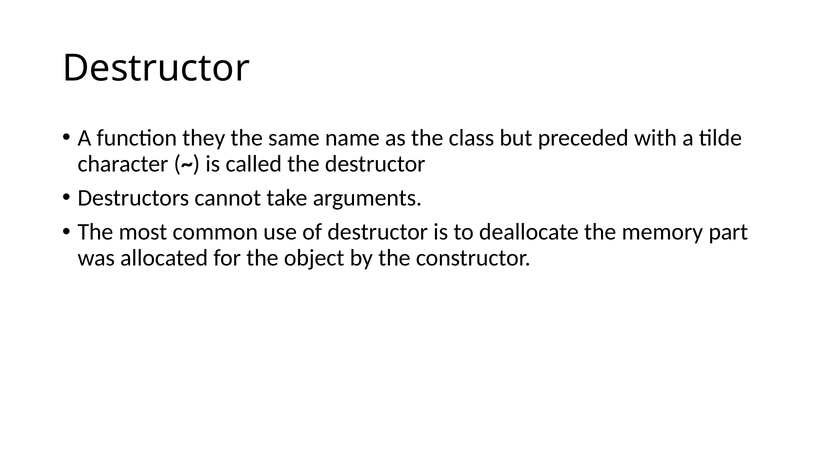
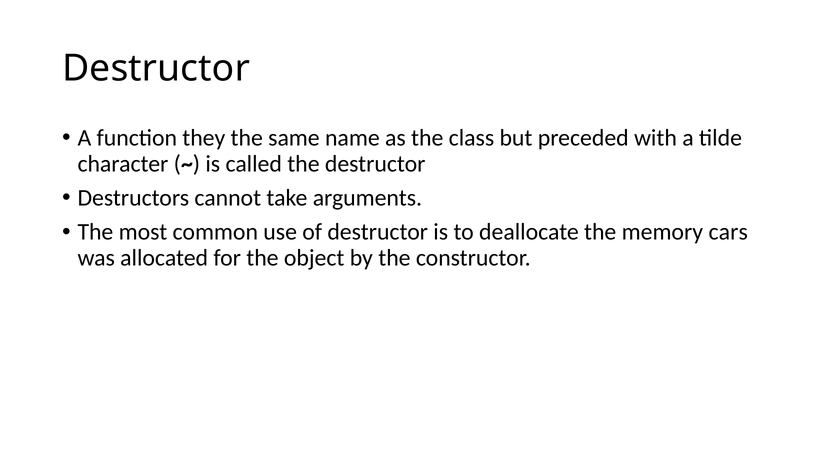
part: part -> cars
